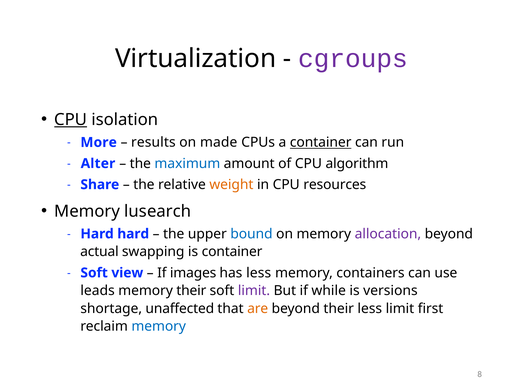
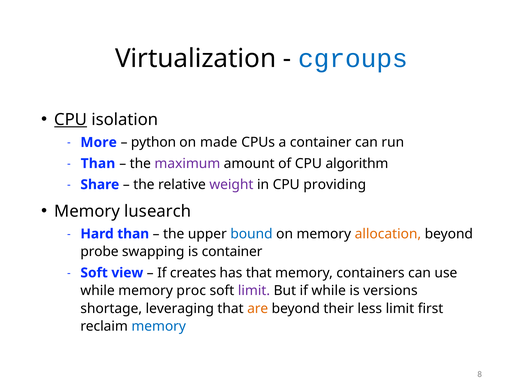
cgroups colour: purple -> blue
results: results -> python
container at (321, 142) underline: present -> none
Alter at (98, 164): Alter -> Than
maximum colour: blue -> purple
weight colour: orange -> purple
resources: resources -> providing
Hard hard: hard -> than
allocation colour: purple -> orange
actual: actual -> probe
images: images -> creates
has less: less -> that
leads at (98, 291): leads -> while
memory their: their -> proc
unaffected: unaffected -> leveraging
